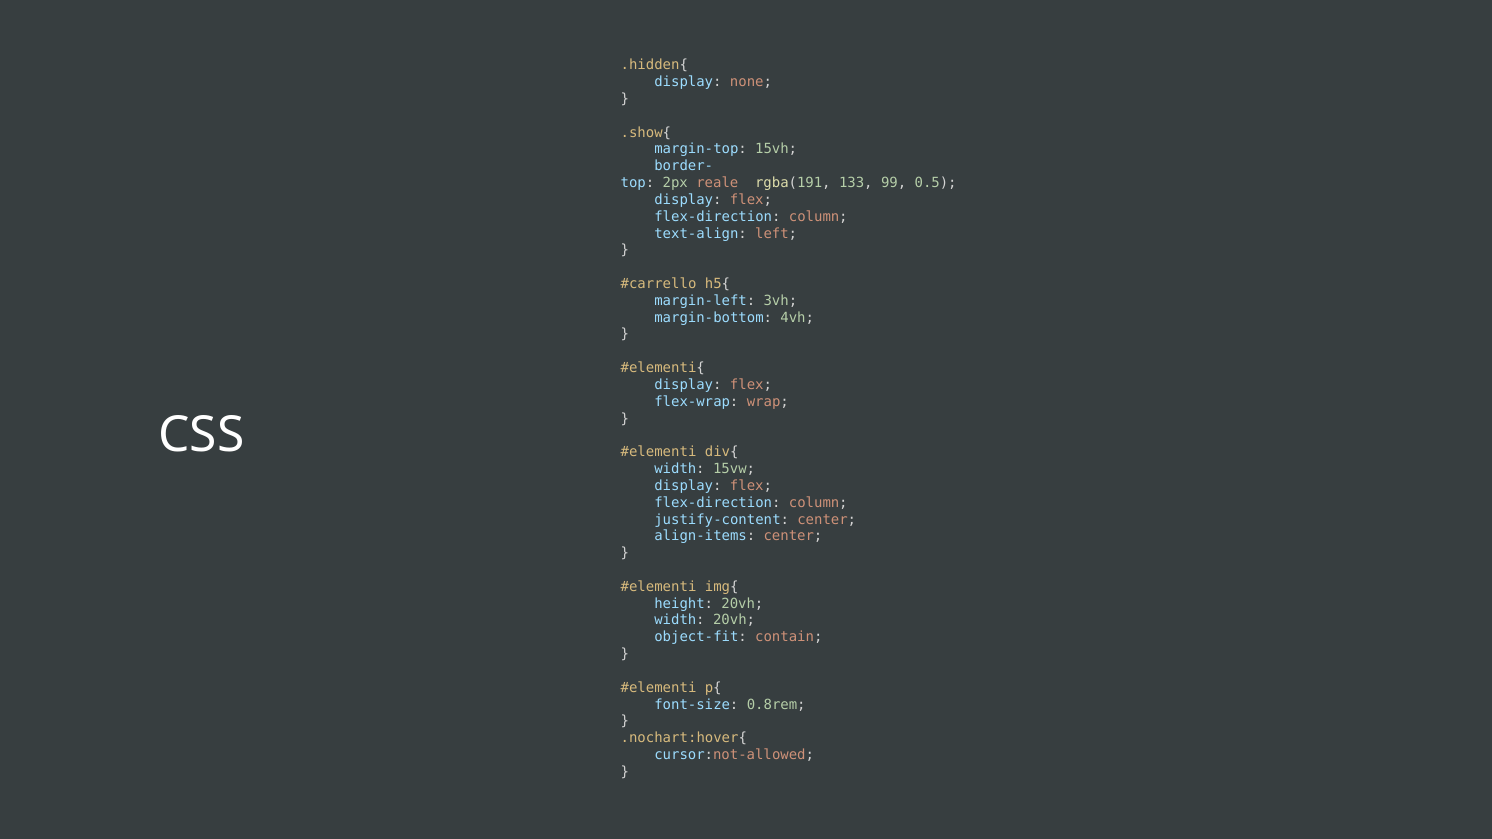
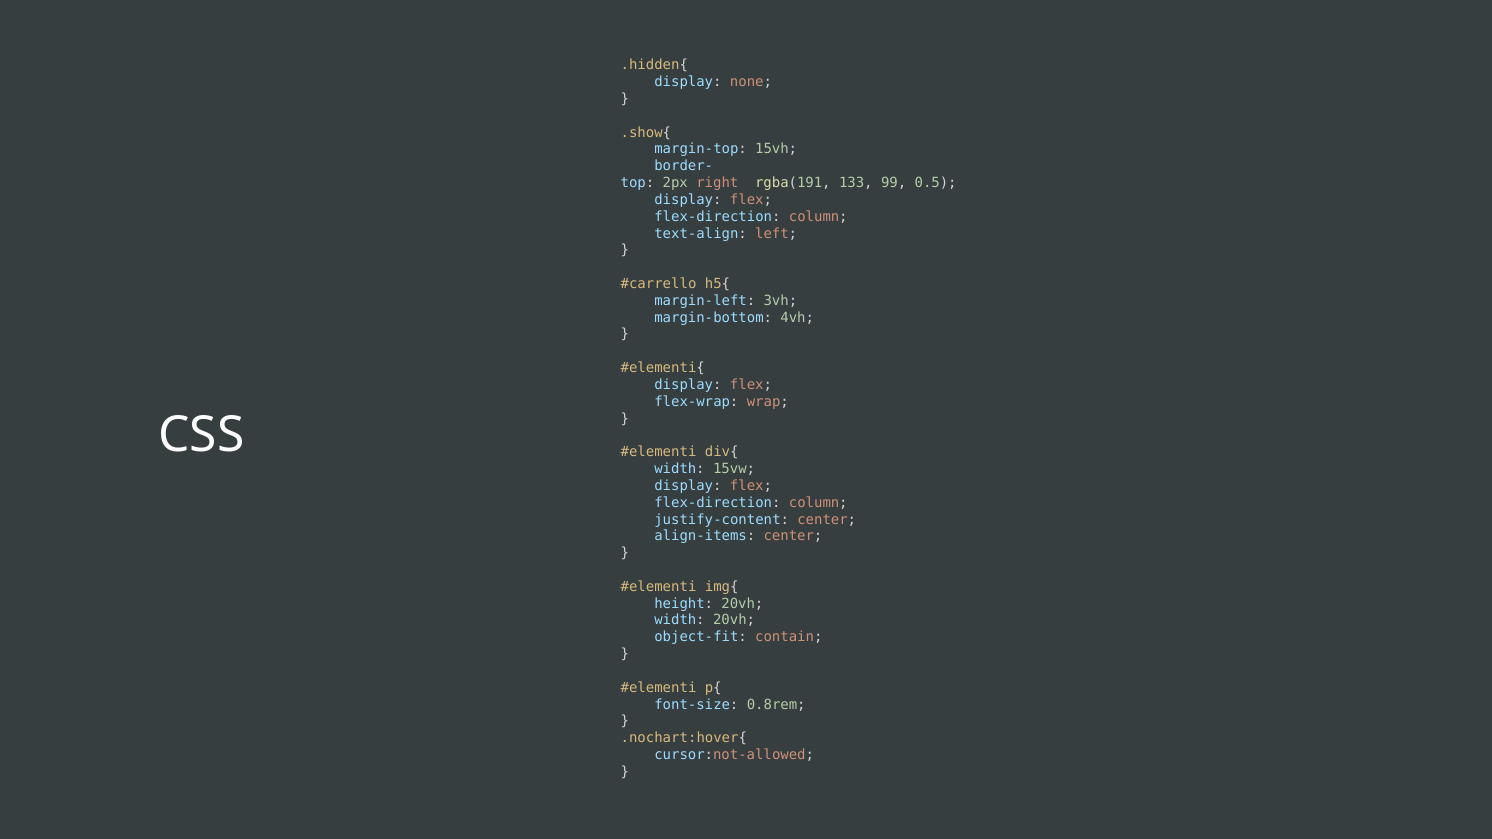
reale: reale -> right
